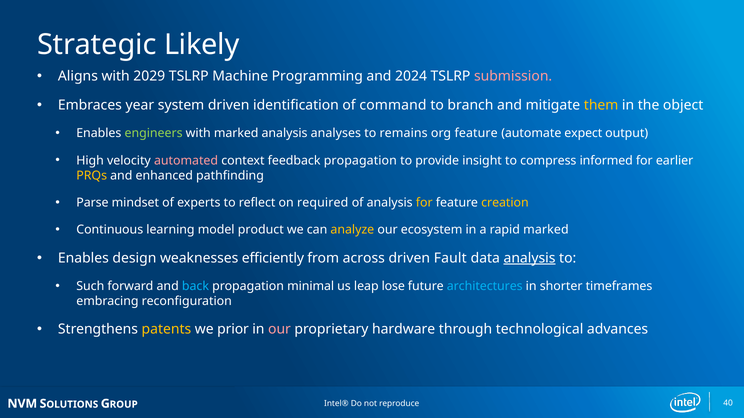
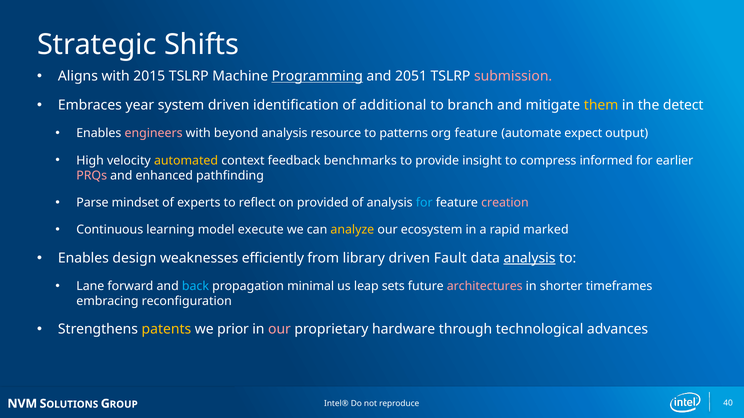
Likely: Likely -> Shifts
2029: 2029 -> 2015
Programming underline: none -> present
2024: 2024 -> 2051
command: command -> additional
object: object -> detect
engineers colour: light green -> pink
with marked: marked -> beyond
analyses: analyses -> resource
remains: remains -> patterns
automated colour: pink -> yellow
feedback propagation: propagation -> benchmarks
PRQs colour: yellow -> pink
required: required -> provided
for at (424, 203) colour: yellow -> light blue
creation colour: yellow -> pink
product: product -> execute
across: across -> library
Such: Such -> Lane
lose: lose -> sets
architectures colour: light blue -> pink
